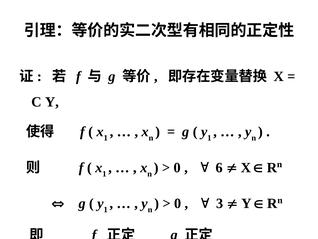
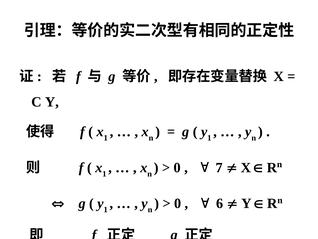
6: 6 -> 7
3: 3 -> 6
